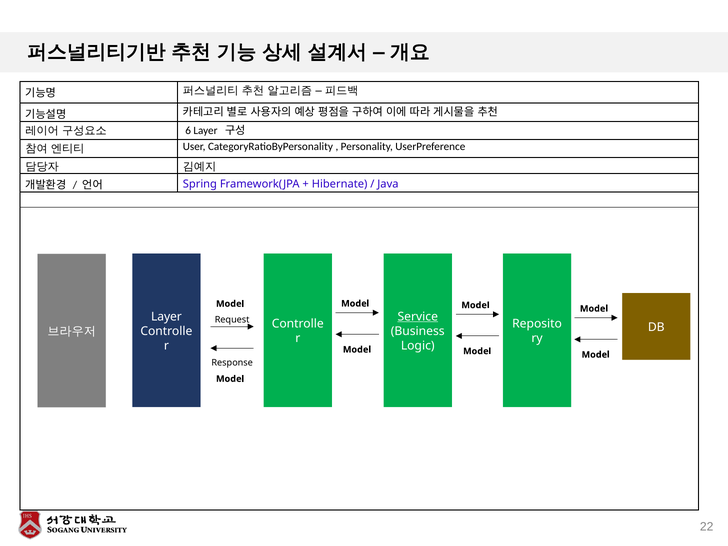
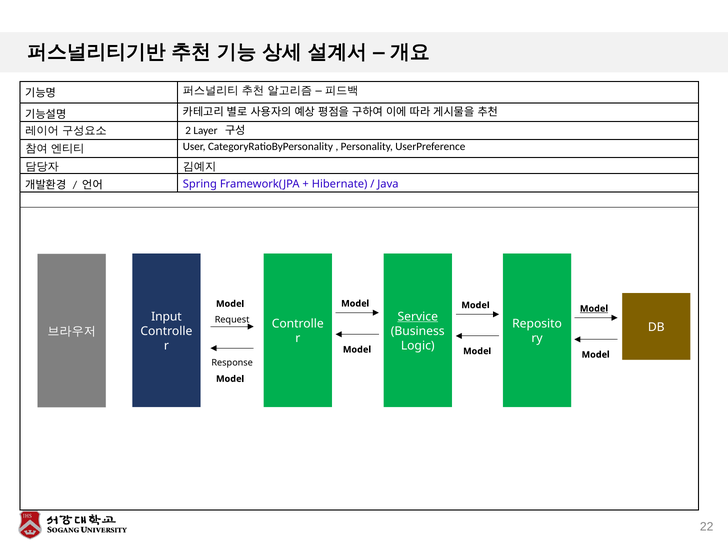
6: 6 -> 2
Model at (594, 309) underline: none -> present
Layer at (166, 317): Layer -> Input
